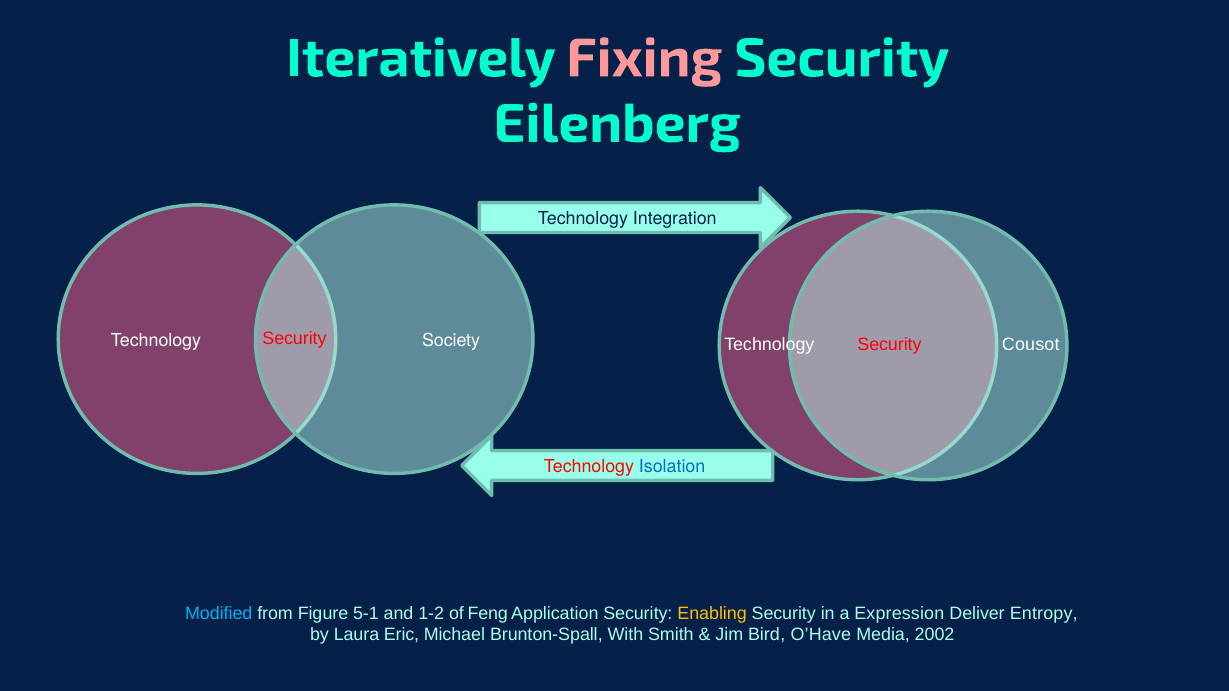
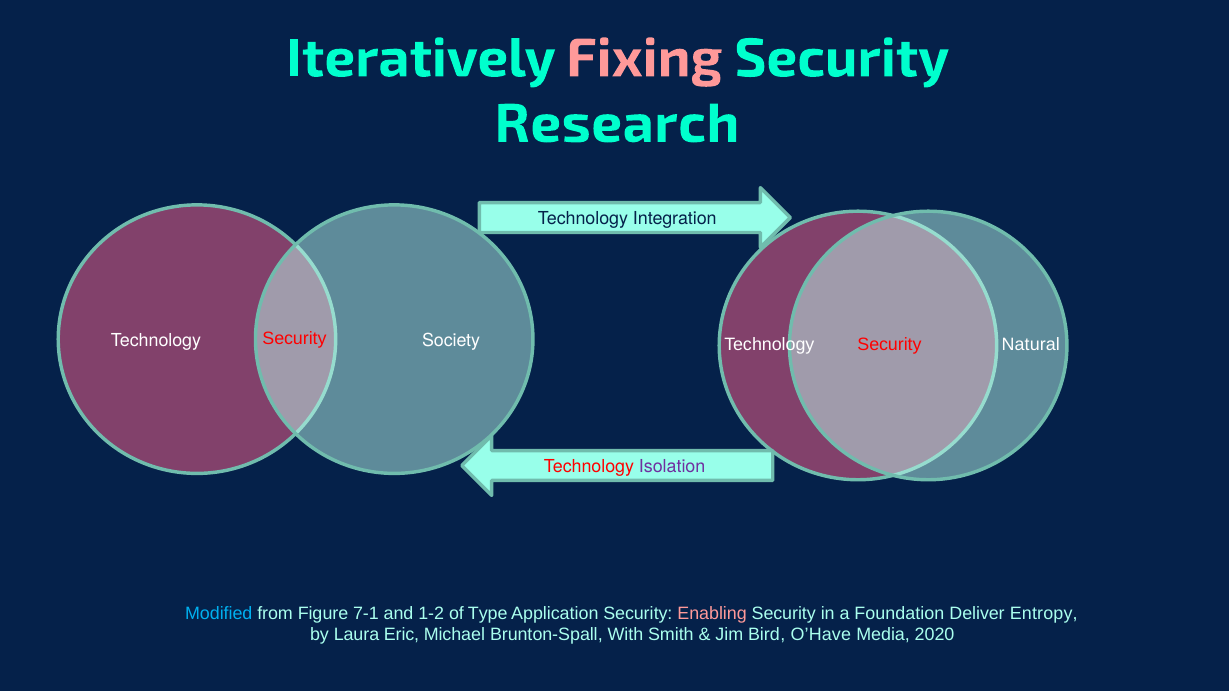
Eilenberg: Eilenberg -> Research
Cousot: Cousot -> Natural
Isolation colour: blue -> purple
5-1: 5-1 -> 7-1
Feng: Feng -> Type
Enabling colour: yellow -> pink
Expression: Expression -> Foundation
2002: 2002 -> 2020
